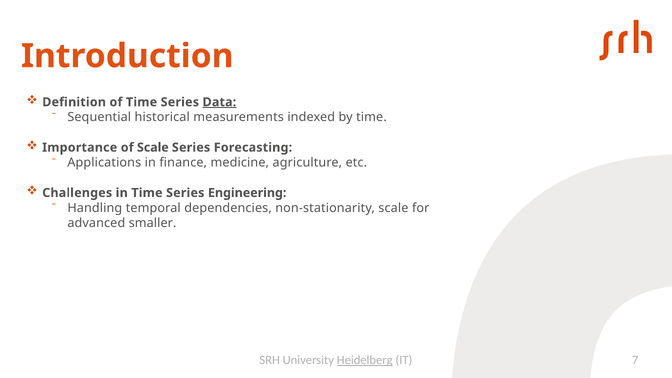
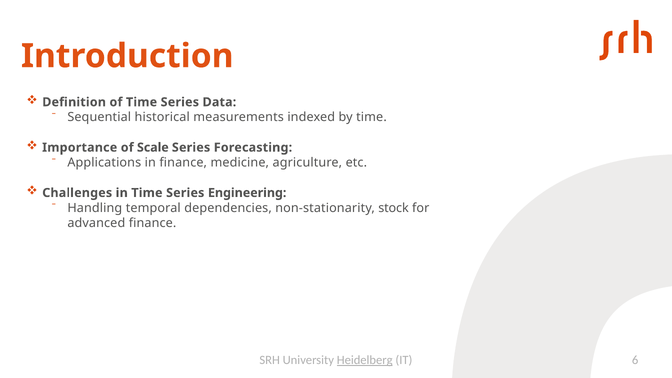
Data underline: present -> none
non-stationarity scale: scale -> stock
advanced smaller: smaller -> finance
7: 7 -> 6
